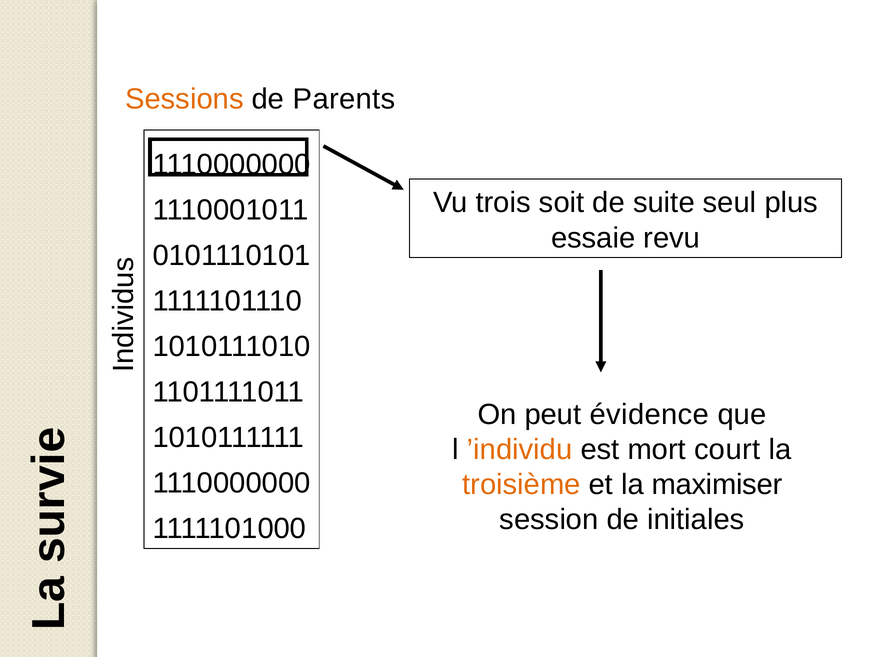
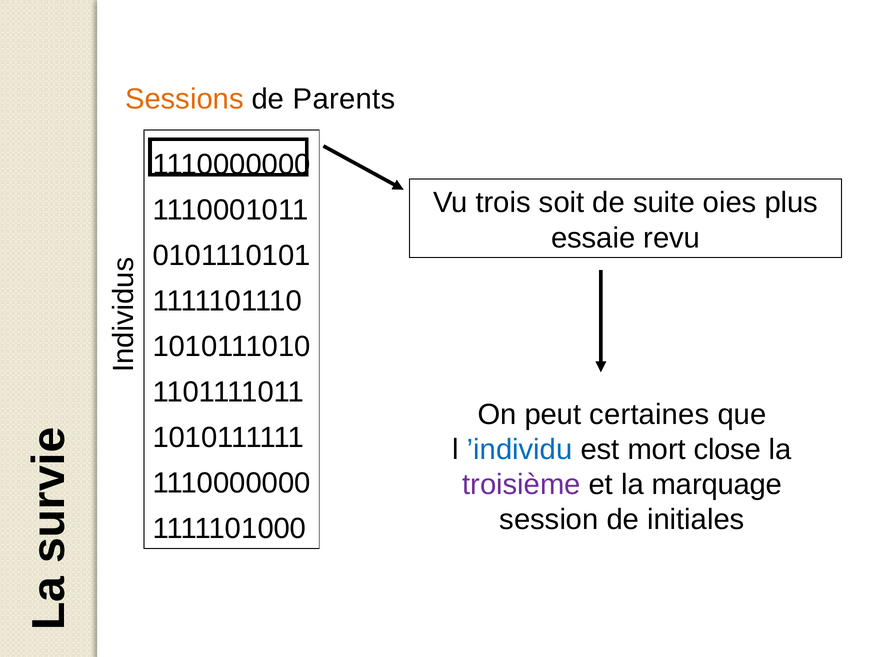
seul: seul -> oies
évidence: évidence -> certaines
’individu colour: orange -> blue
court: court -> close
troisième colour: orange -> purple
maximiser: maximiser -> marquage
